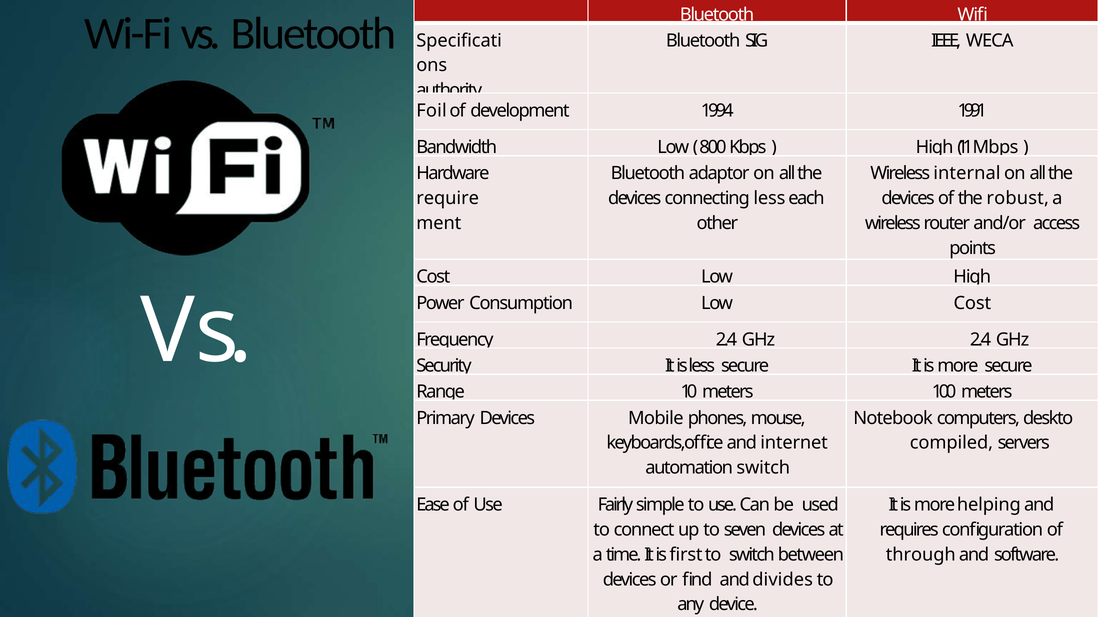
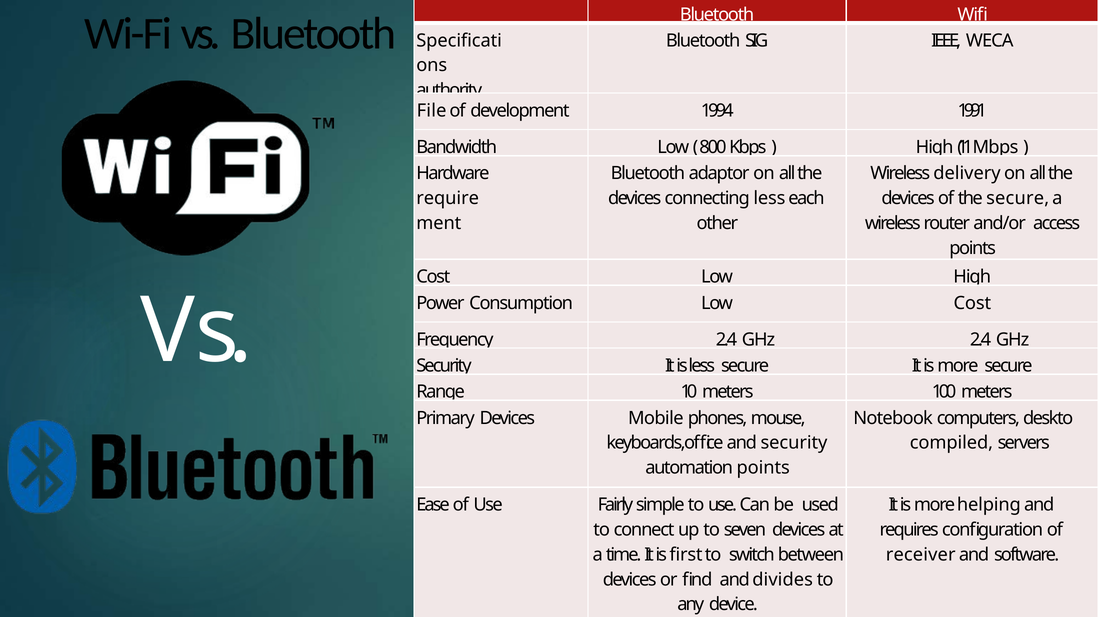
Foil: Foil -> File
internal: internal -> delivery
the robust: robust -> secure
and internet: internet -> security
automation switch: switch -> points
through: through -> receiver
